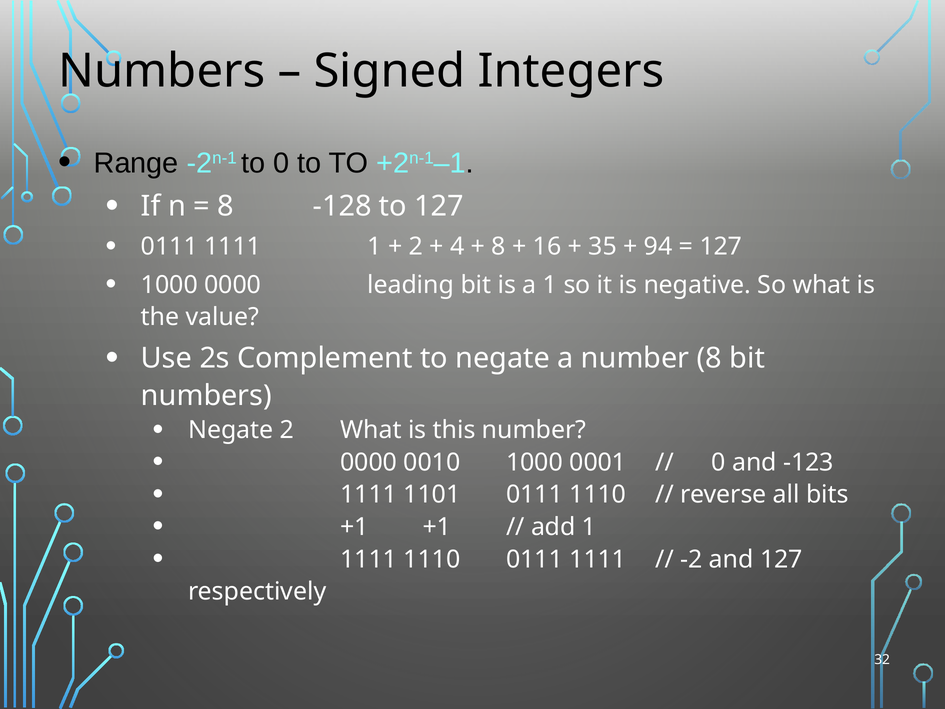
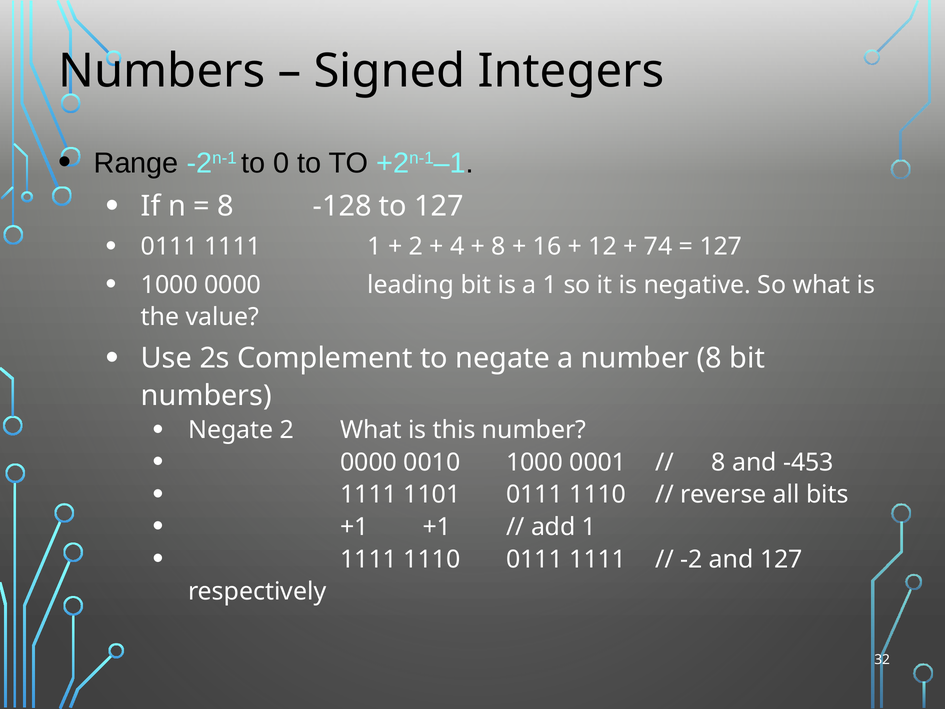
35: 35 -> 12
94: 94 -> 74
0 at (719, 462): 0 -> 8
-123: -123 -> -453
